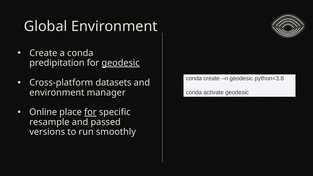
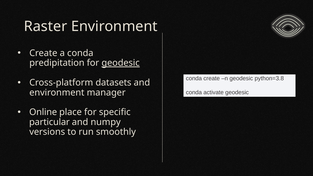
Global: Global -> Raster
for at (90, 112) underline: present -> none
resample: resample -> particular
passed: passed -> numpy
